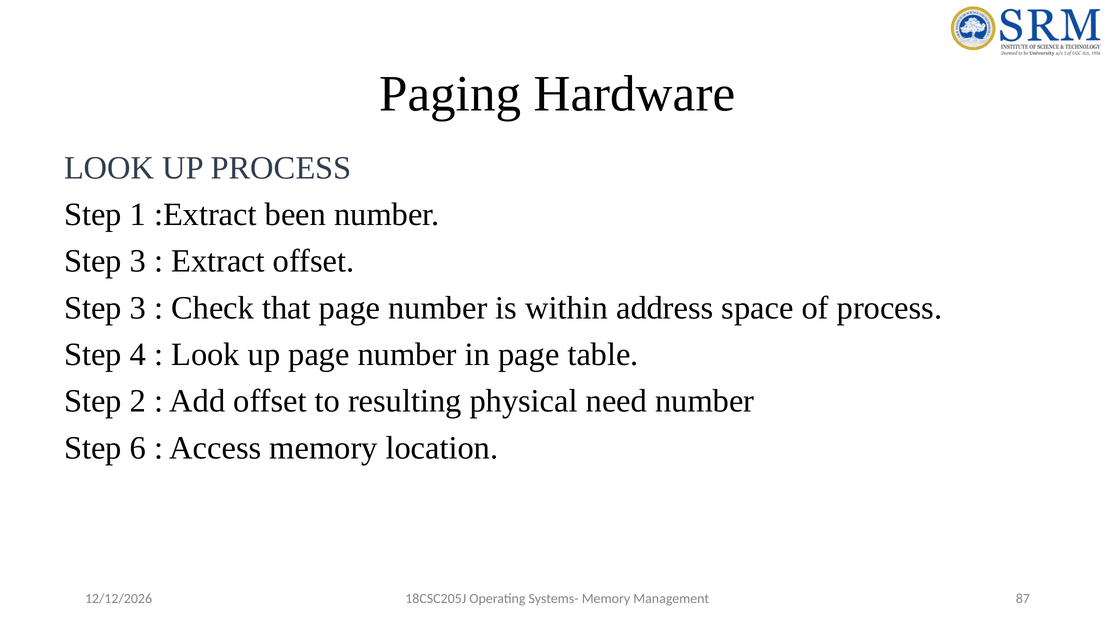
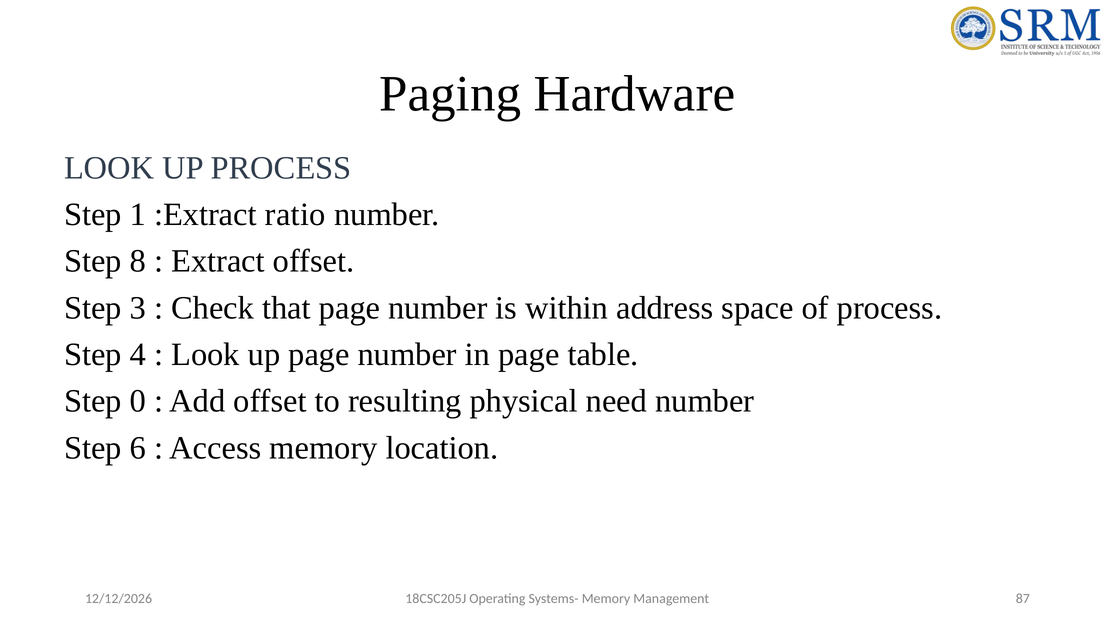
been: been -> ratio
3 at (138, 261): 3 -> 8
2: 2 -> 0
